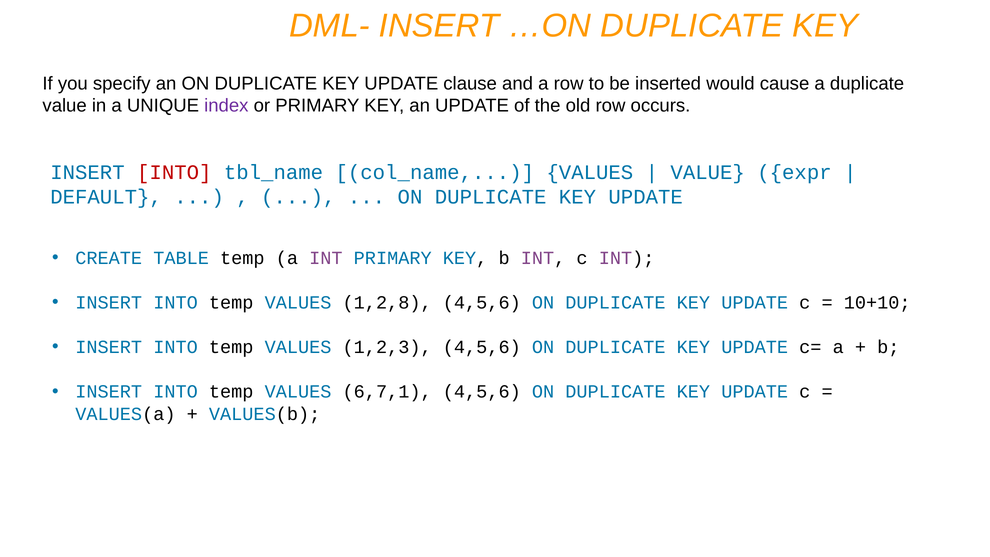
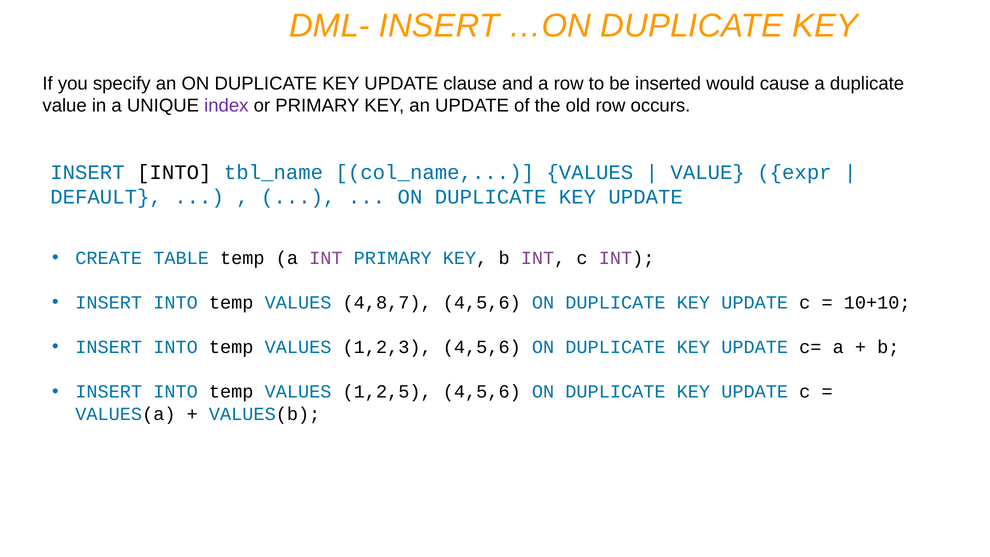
INTO at (174, 172) colour: red -> black
1,2,8: 1,2,8 -> 4,8,7
6,7,1: 6,7,1 -> 1,2,5
